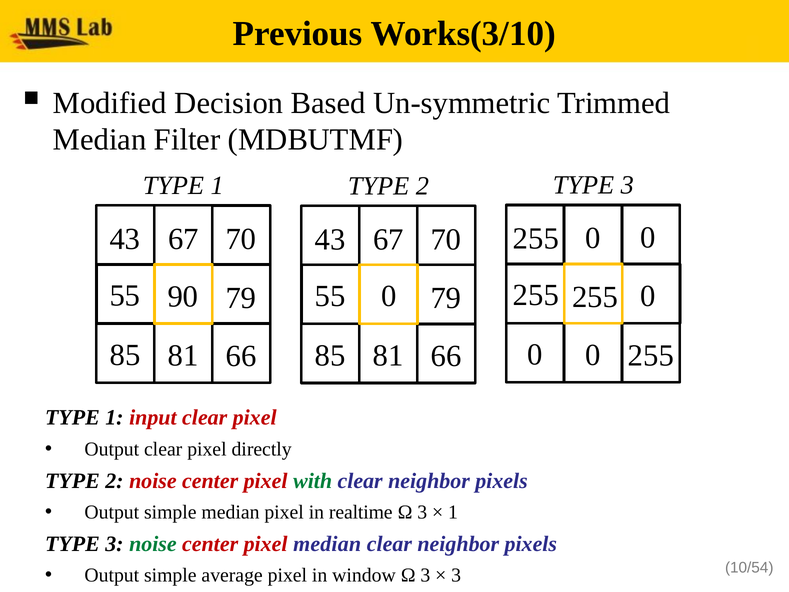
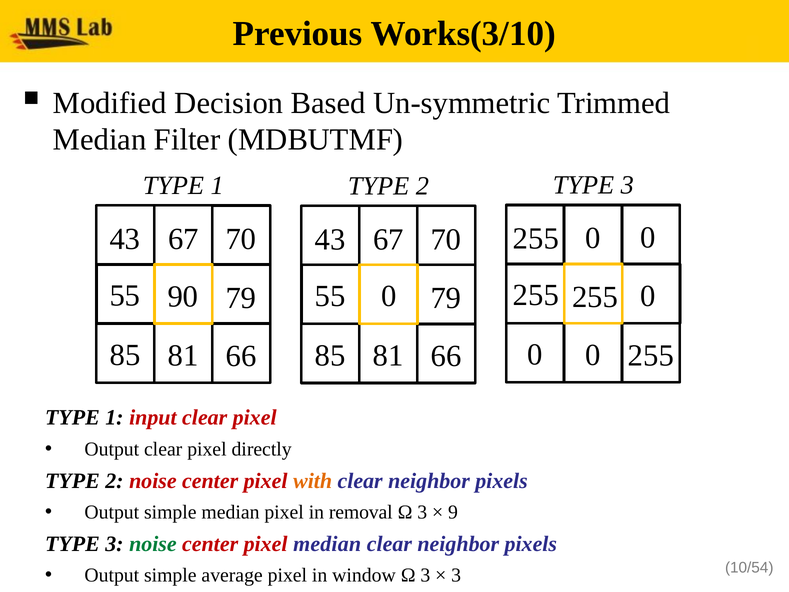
with colour: green -> orange
realtime: realtime -> removal
1 at (453, 512): 1 -> 9
